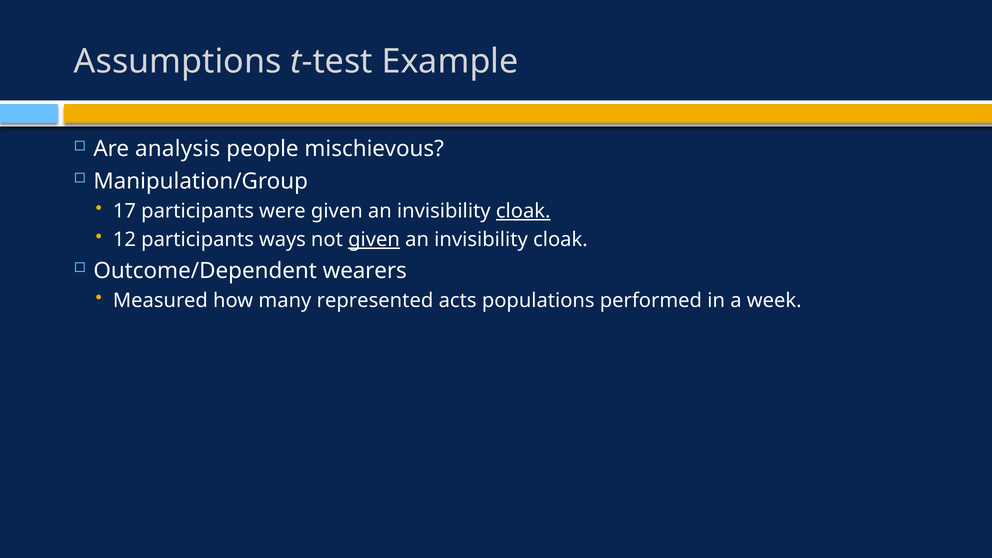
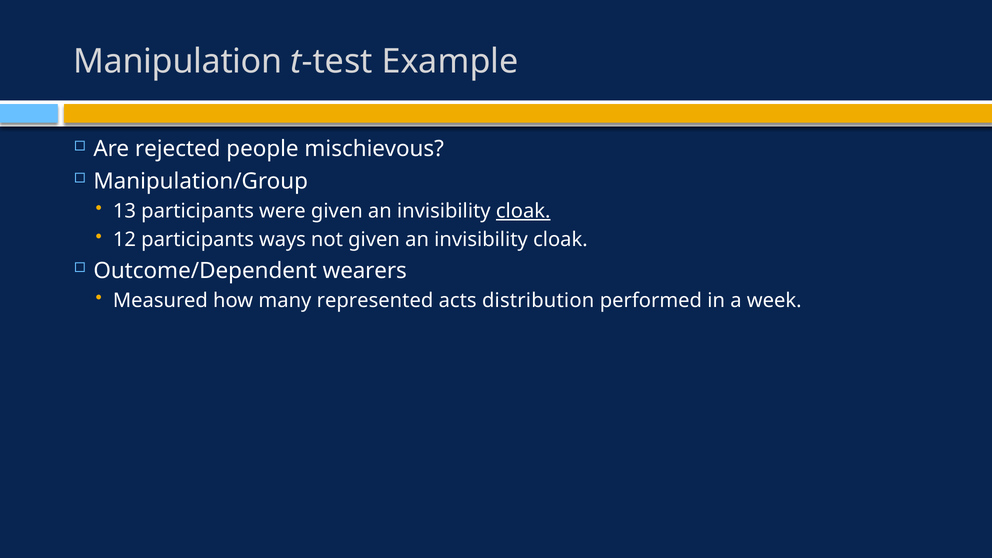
Assumptions: Assumptions -> Manipulation
analysis: analysis -> rejected
17: 17 -> 13
given at (374, 240) underline: present -> none
populations: populations -> distribution
